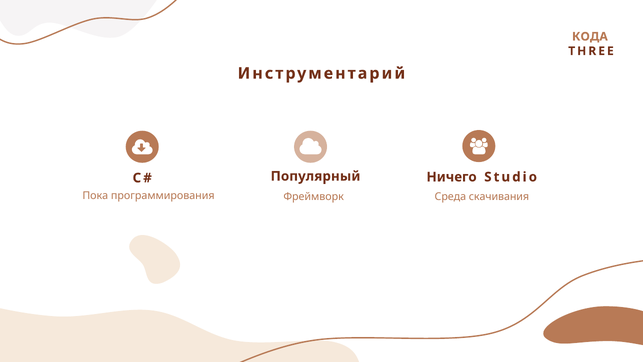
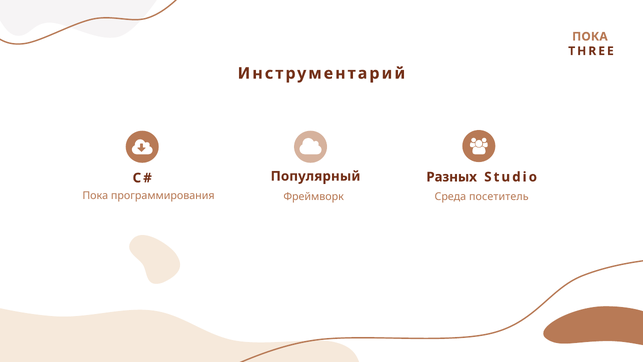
КОДА at (590, 37): КОДА -> ПОКА
Ничего: Ничего -> Разных
скачивания: скачивания -> посетитель
